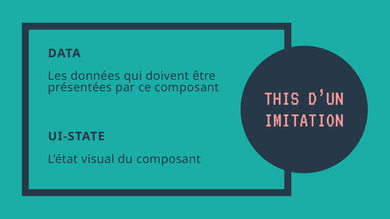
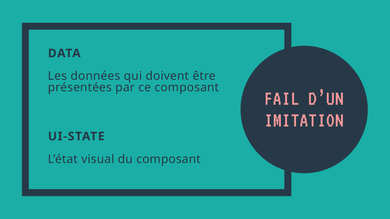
THIS: THIS -> FAIL
